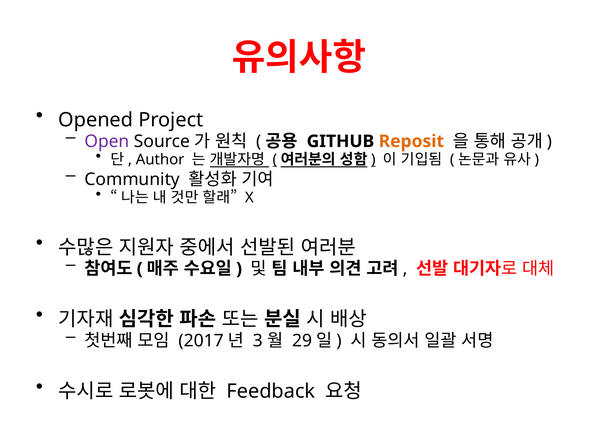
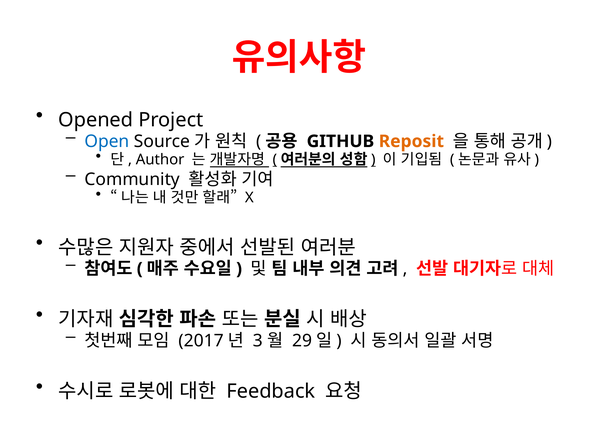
Open colour: purple -> blue
